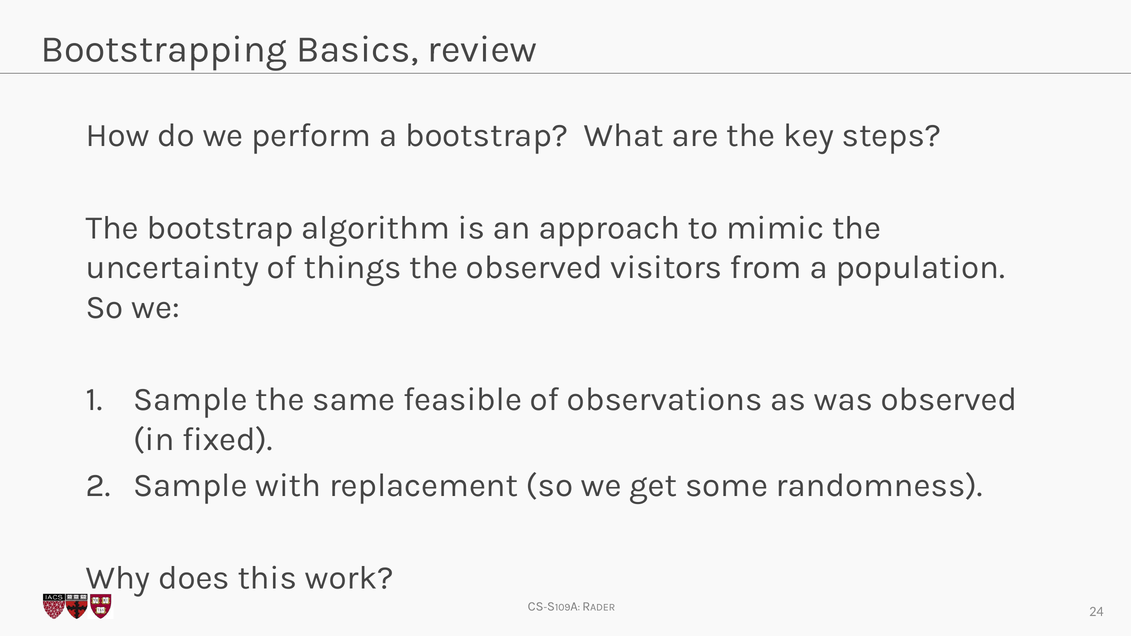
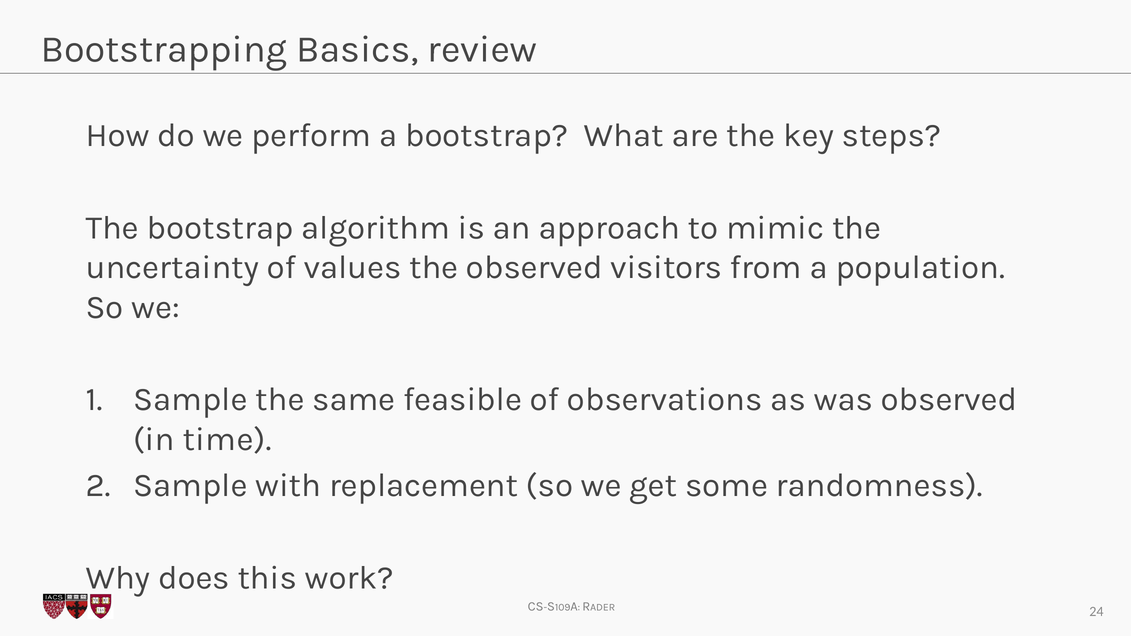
things: things -> values
fixed: fixed -> time
